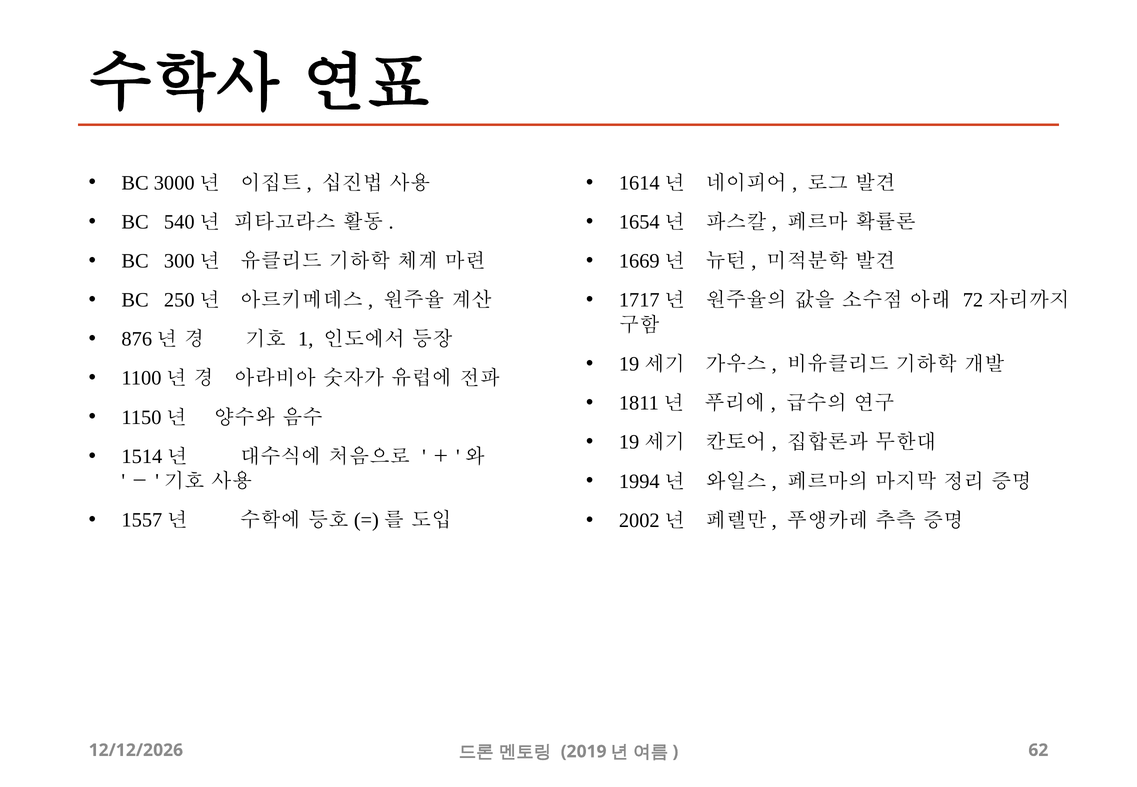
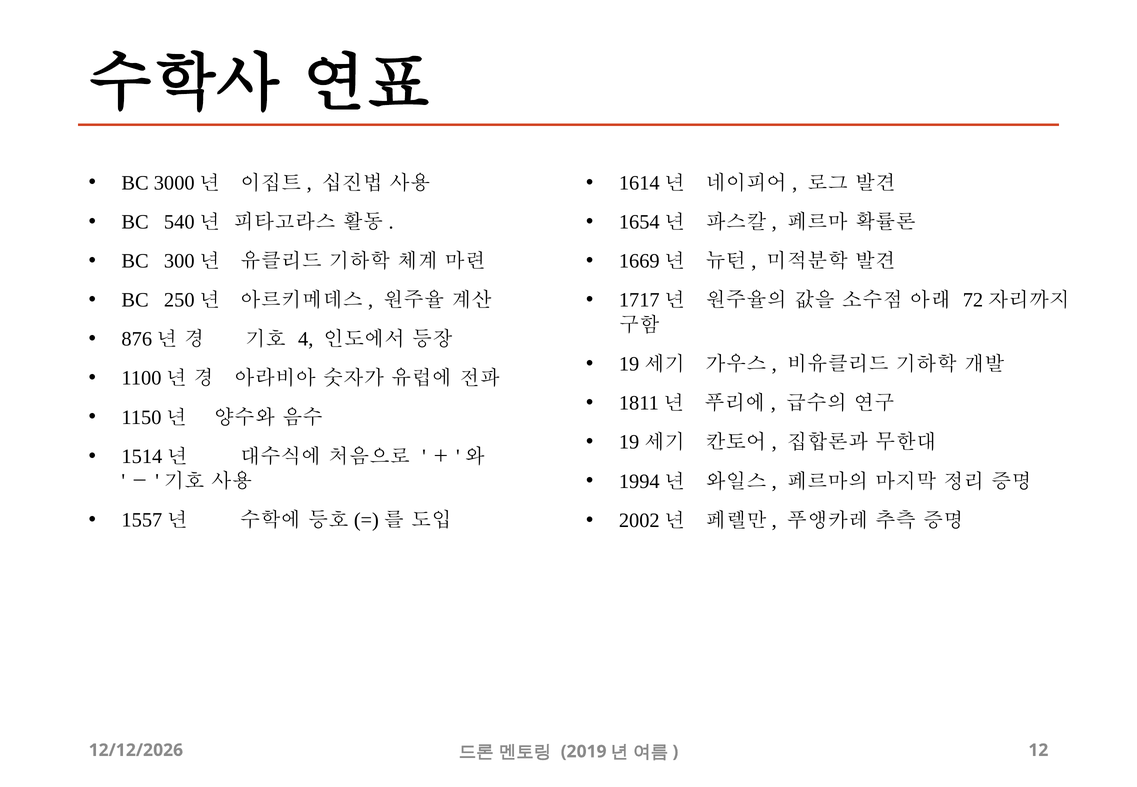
1: 1 -> 4
62: 62 -> 12
